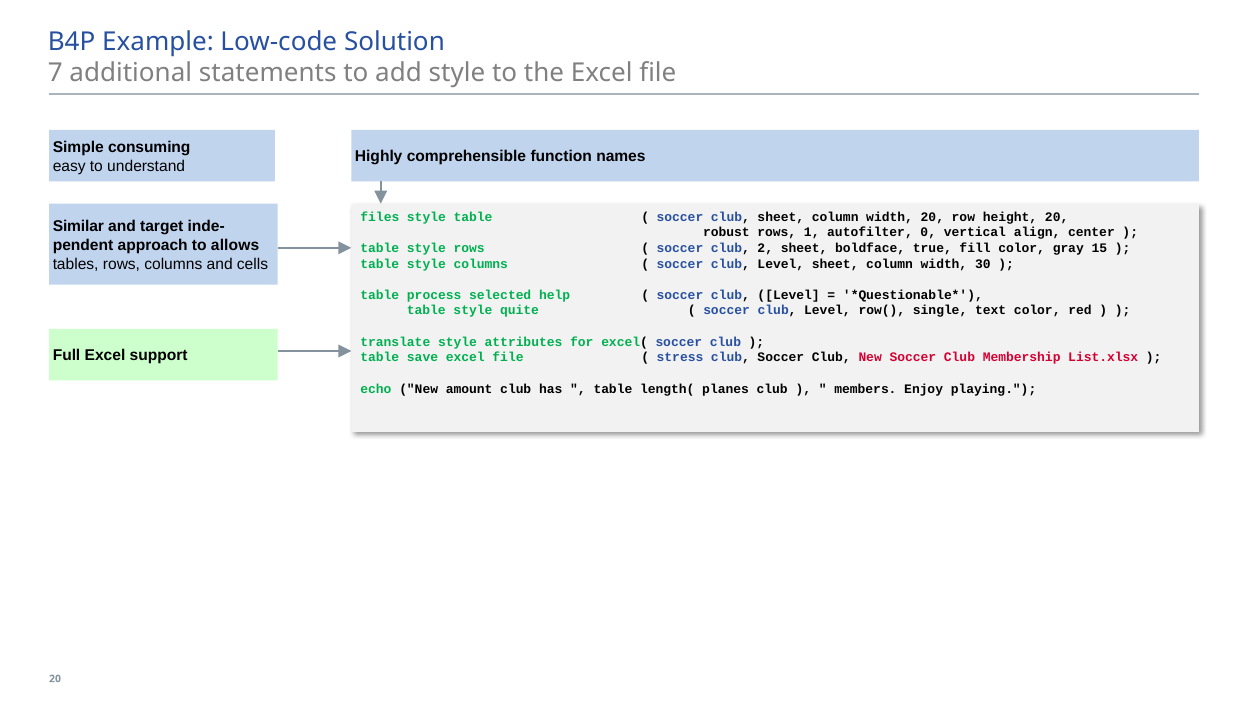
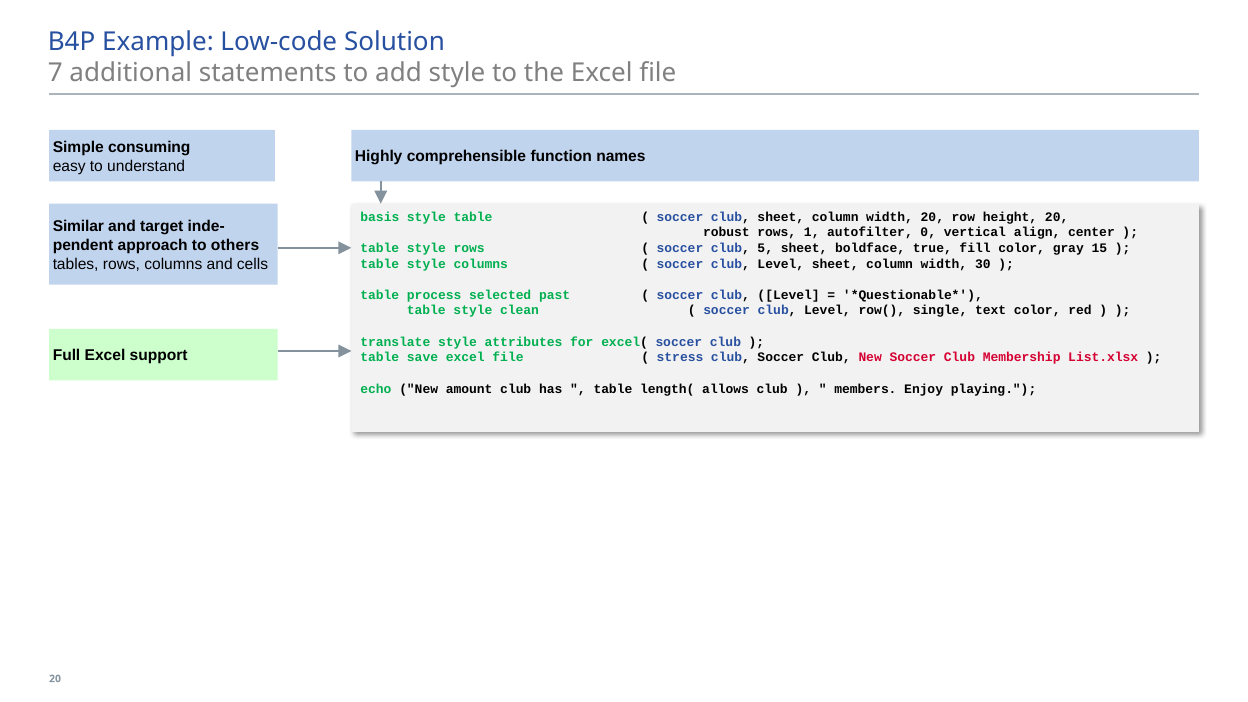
files: files -> basis
allows: allows -> others
2: 2 -> 5
help: help -> past
quite: quite -> clean
planes: planes -> allows
